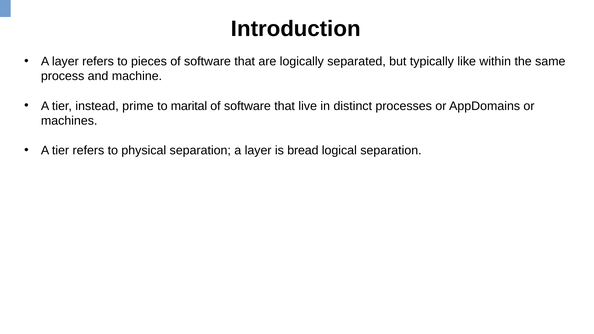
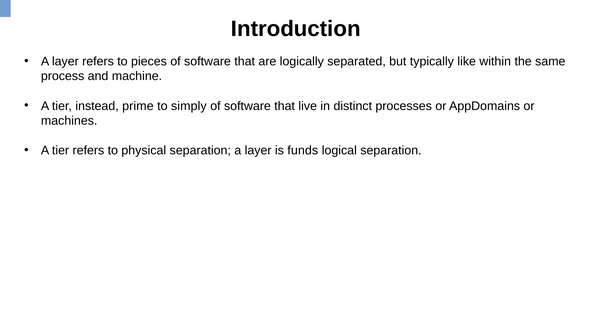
marital: marital -> simply
bread: bread -> funds
